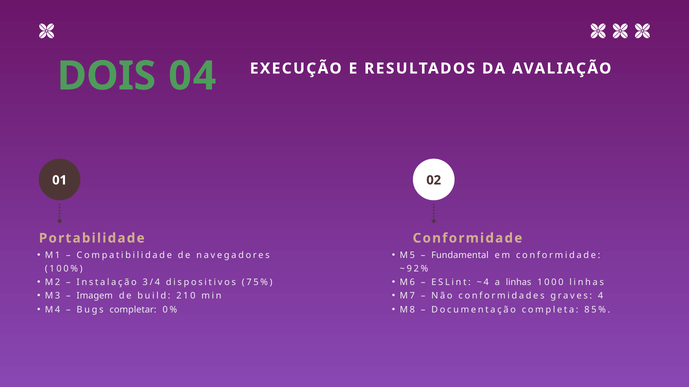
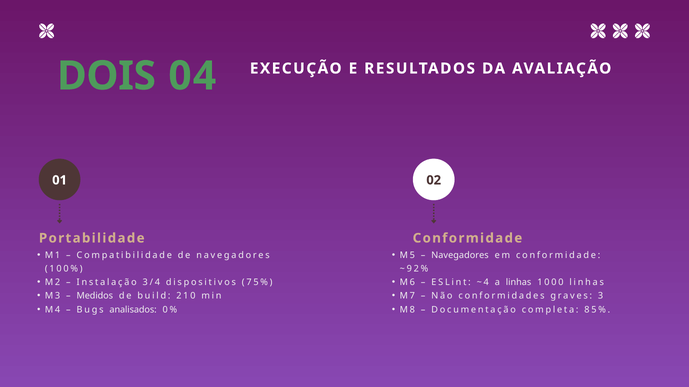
Fundamental at (460, 256): Fundamental -> Navegadores
Imagem: Imagem -> Medidos
4: 4 -> 3
completar: completar -> analisados
